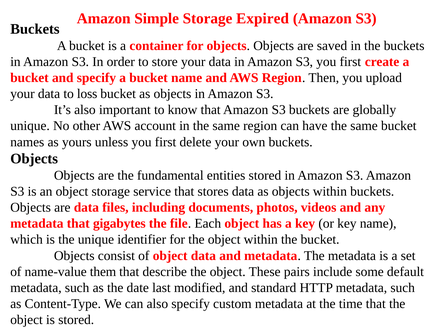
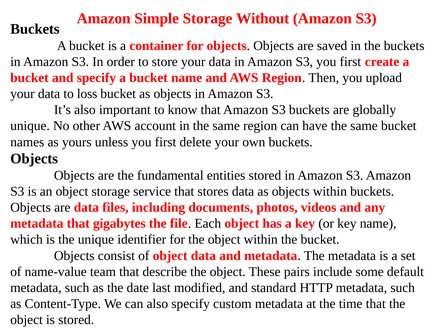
Expired: Expired -> Without
them: them -> team
